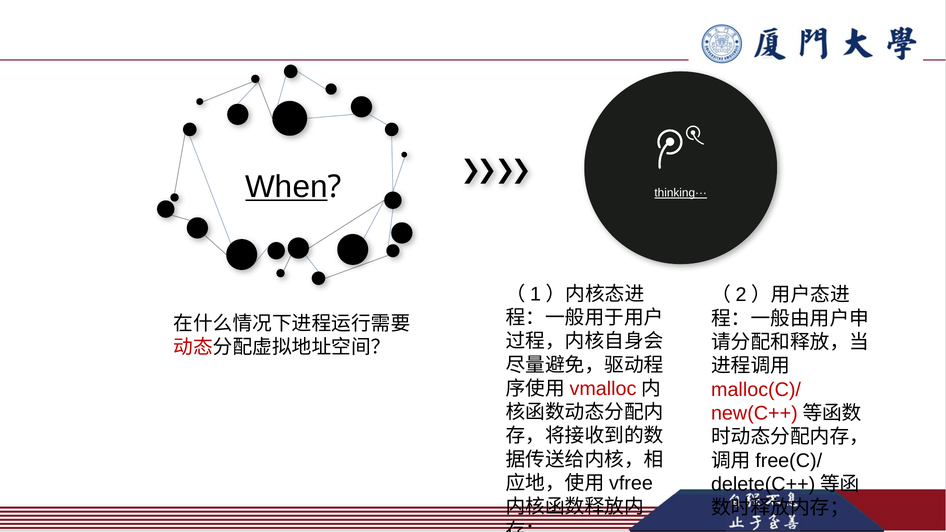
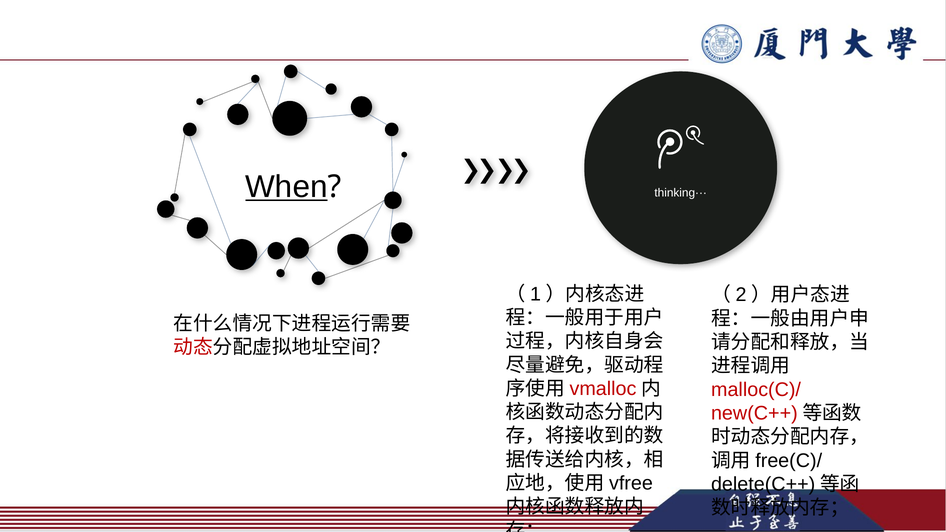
thinking··· underline: present -> none
